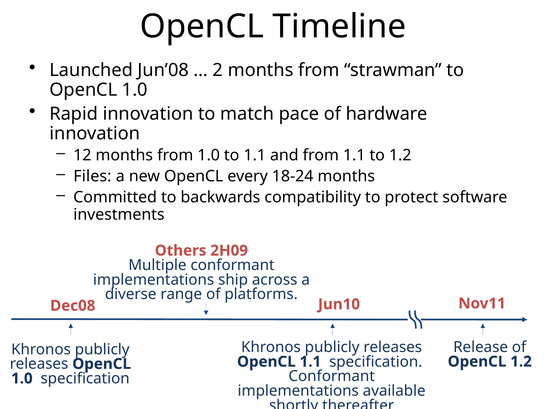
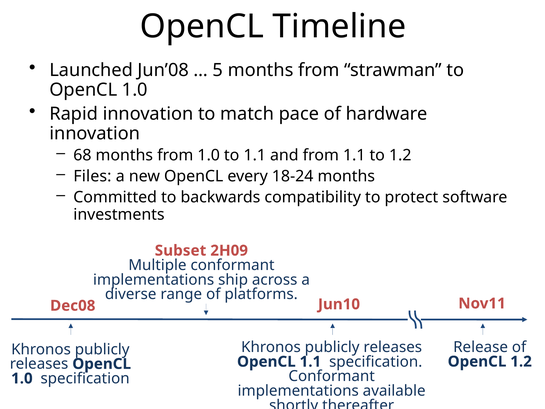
2: 2 -> 5
12: 12 -> 68
Others: Others -> Subset
